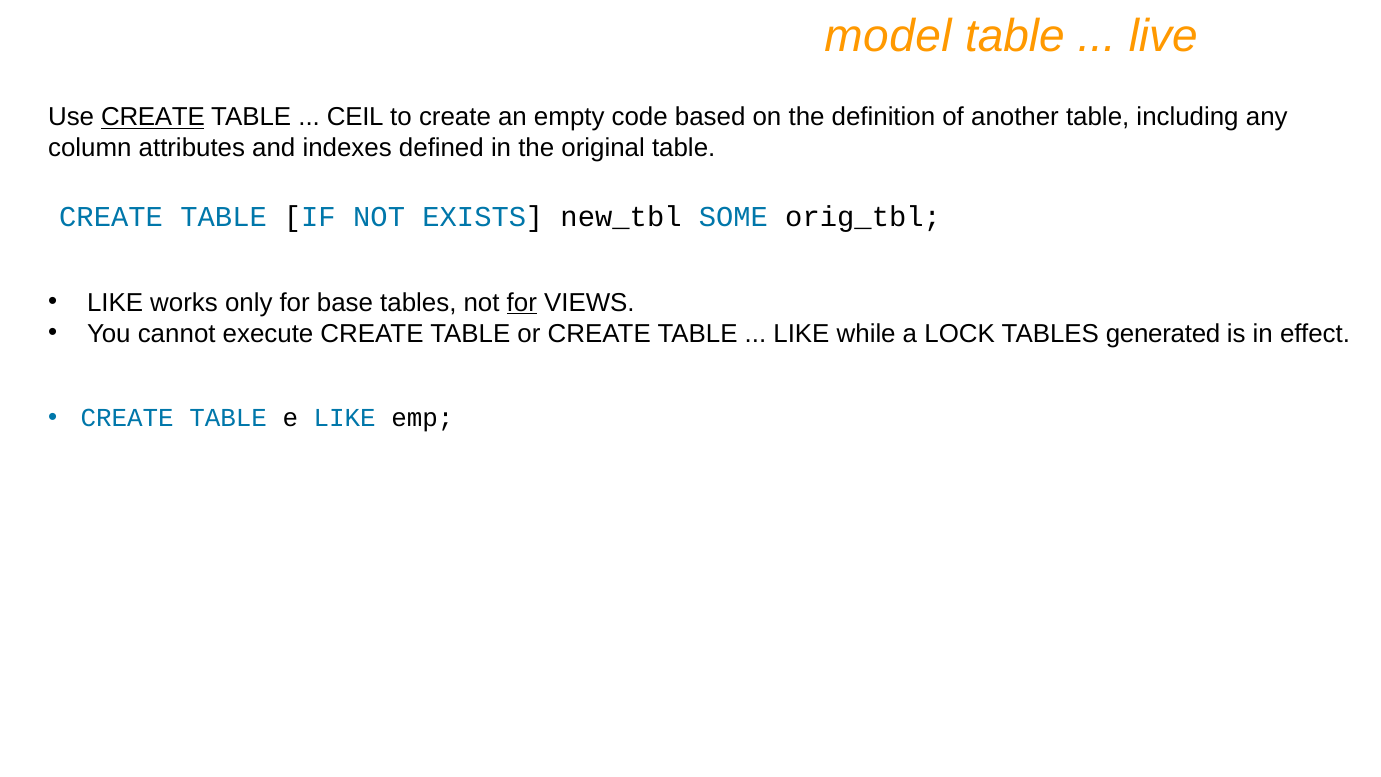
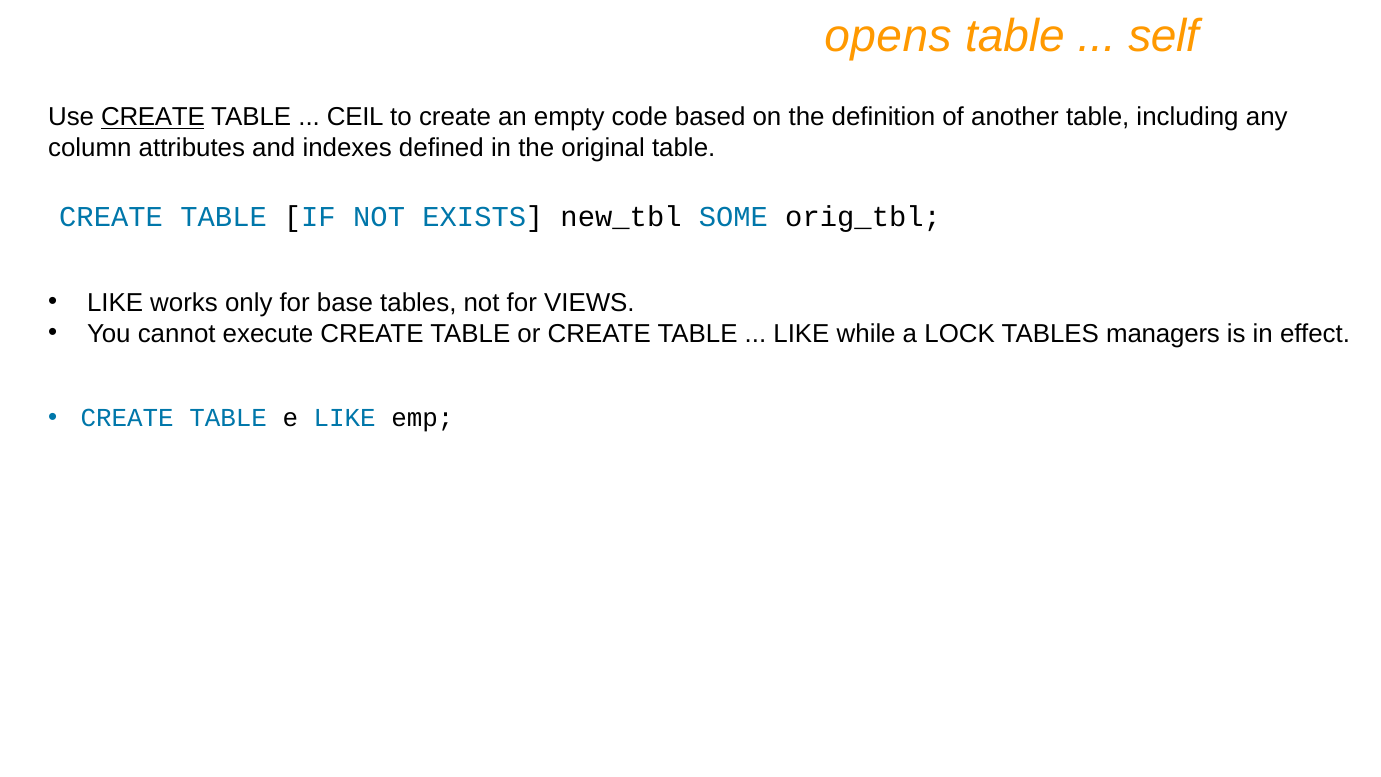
model: model -> opens
live: live -> self
for at (522, 302) underline: present -> none
generated: generated -> managers
